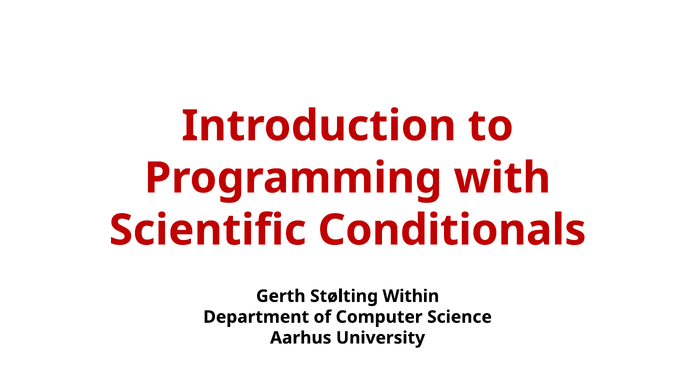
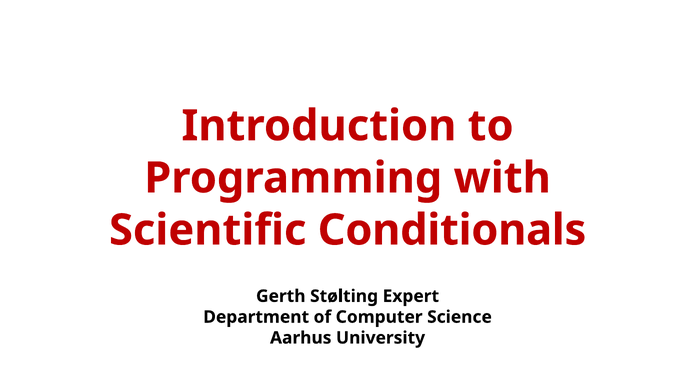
Within: Within -> Expert
